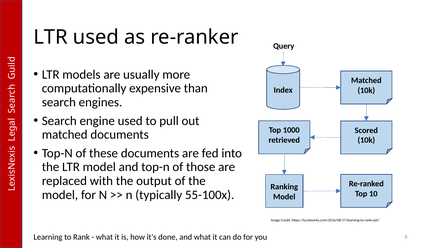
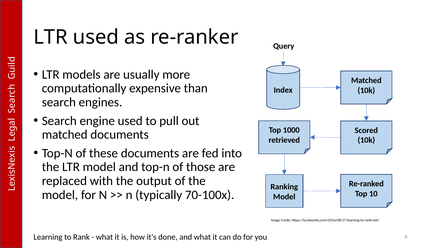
55-100x: 55-100x -> 70-100x
